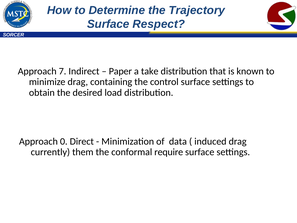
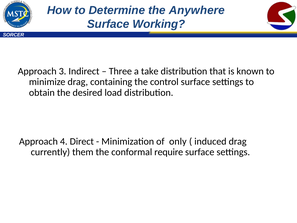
Trajectory: Trajectory -> Anywhere
Respect: Respect -> Working
7: 7 -> 3
Paper: Paper -> Three
0: 0 -> 4
data: data -> only
